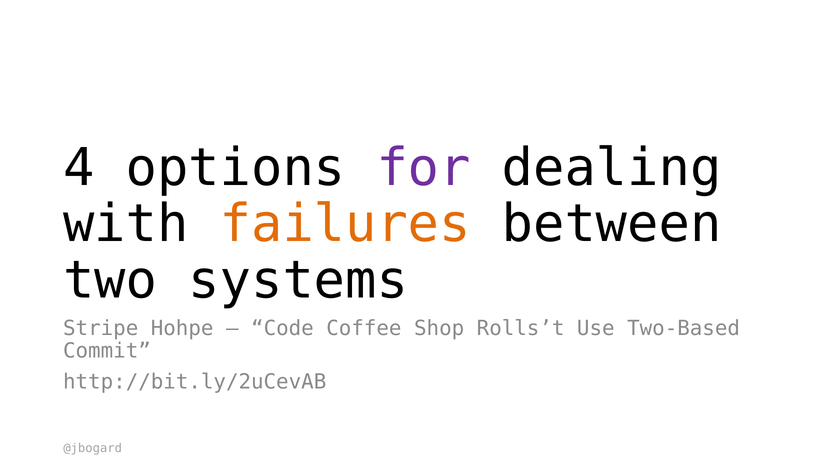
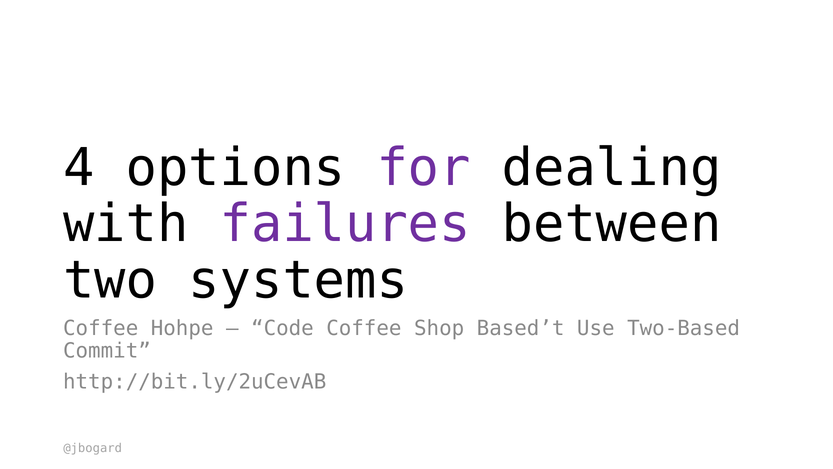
failures colour: orange -> purple
Stripe at (101, 328): Stripe -> Coffee
Rolls’t: Rolls’t -> Based’t
